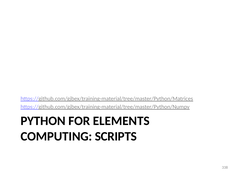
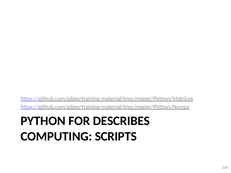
ELEMENTS: ELEMENTS -> DESCRIBES
